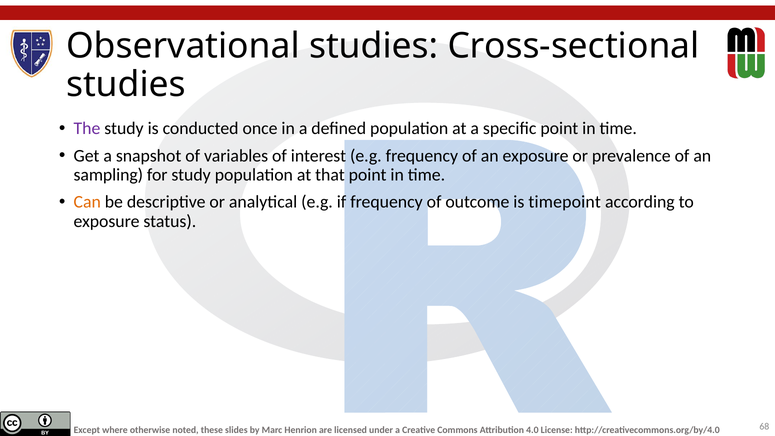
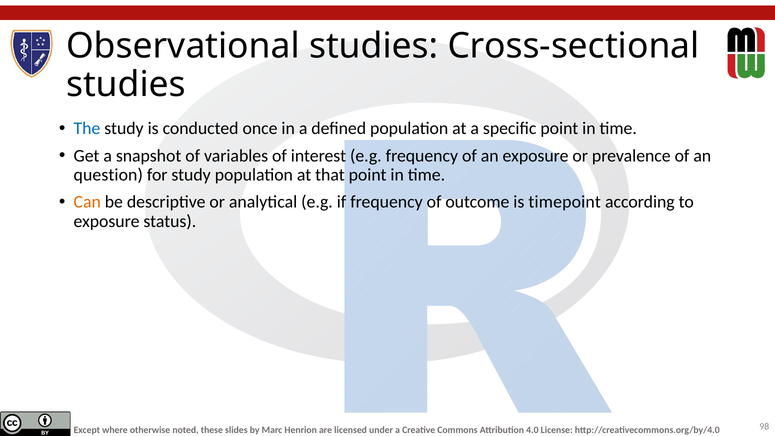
The colour: purple -> blue
sampling: sampling -> question
68: 68 -> 98
